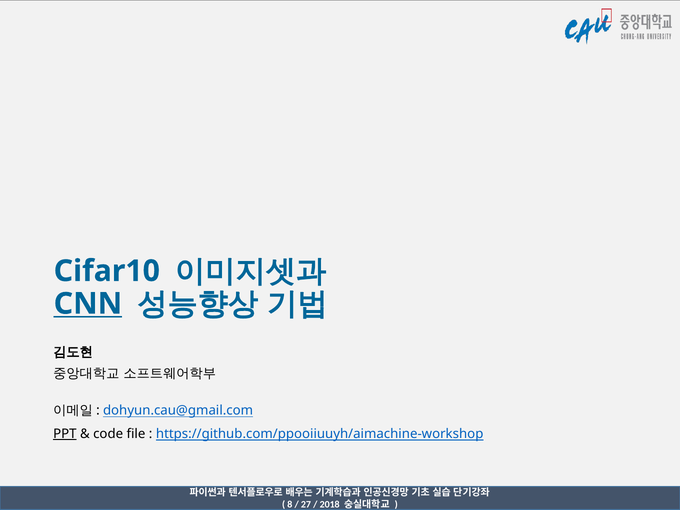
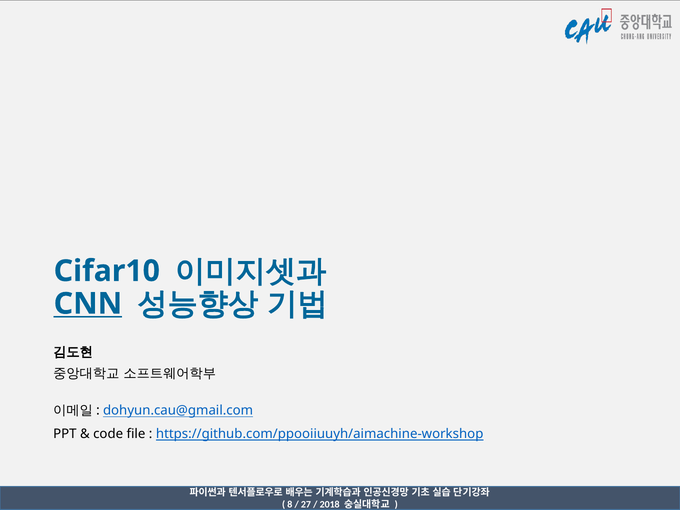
PPT underline: present -> none
